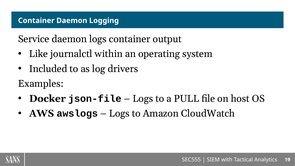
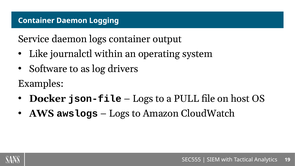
Included: Included -> Software
